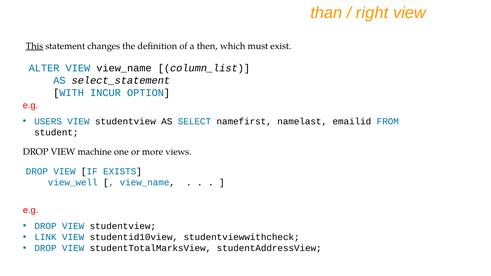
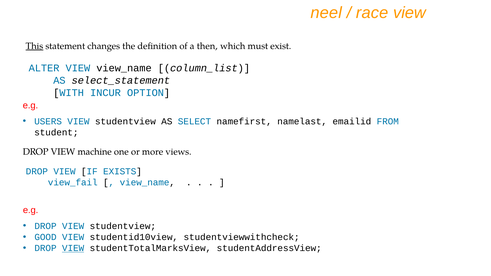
than: than -> neel
right: right -> race
view_well: view_well -> view_fail
LINK: LINK -> GOOD
VIEW at (73, 248) underline: none -> present
